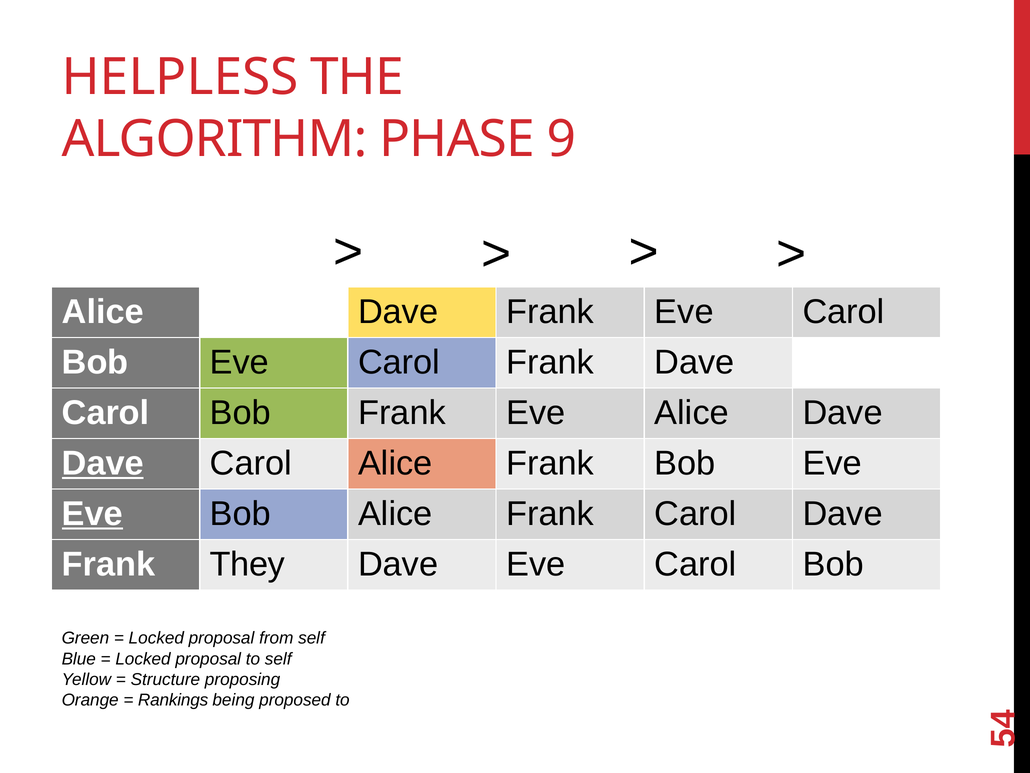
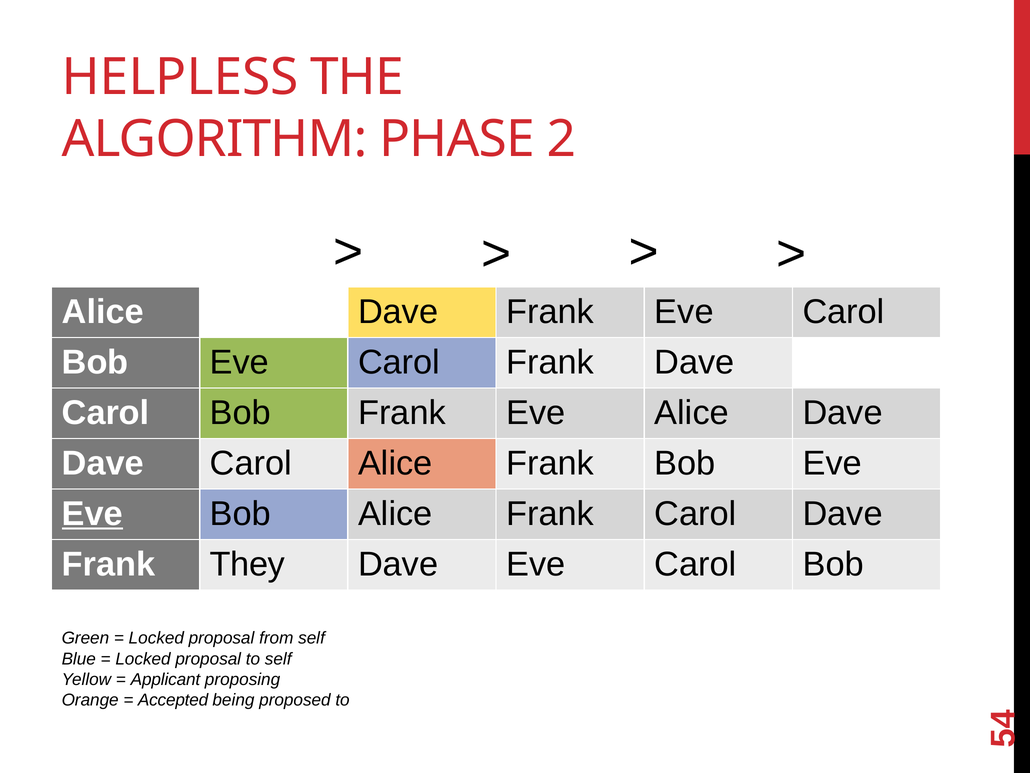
9: 9 -> 2
Dave at (103, 463) underline: present -> none
Structure: Structure -> Applicant
Rankings: Rankings -> Accepted
